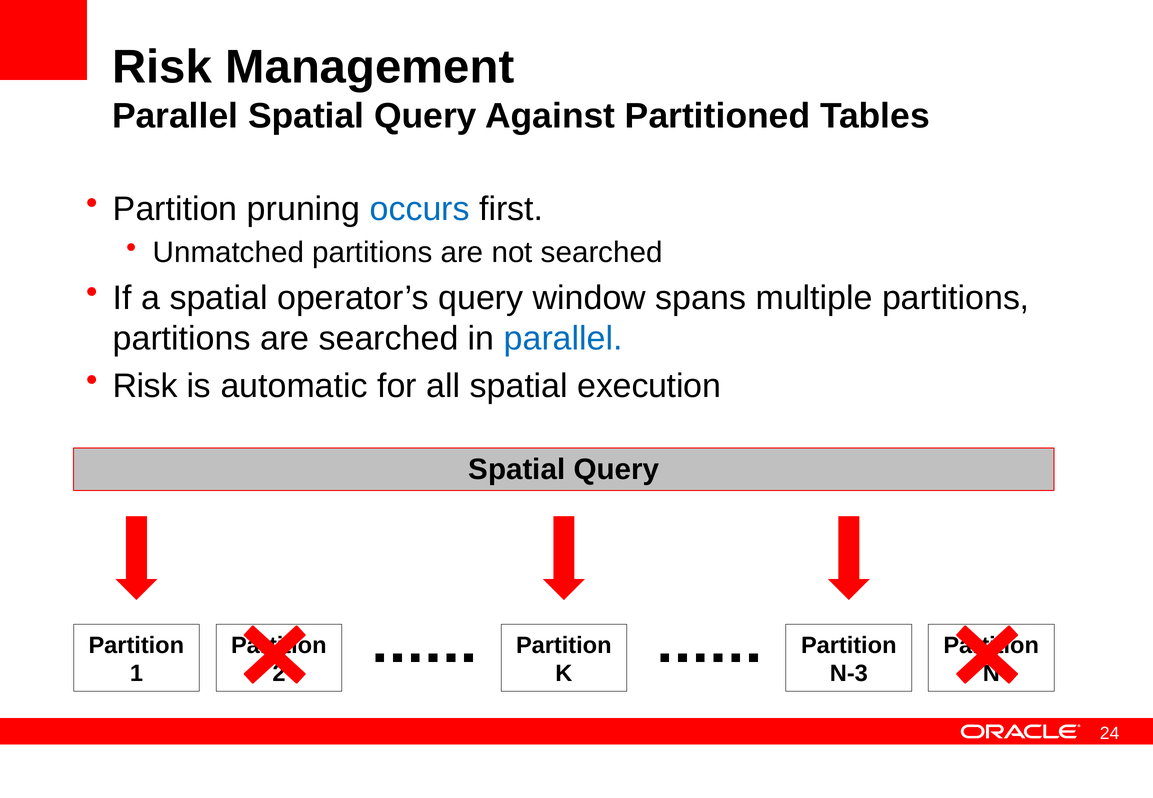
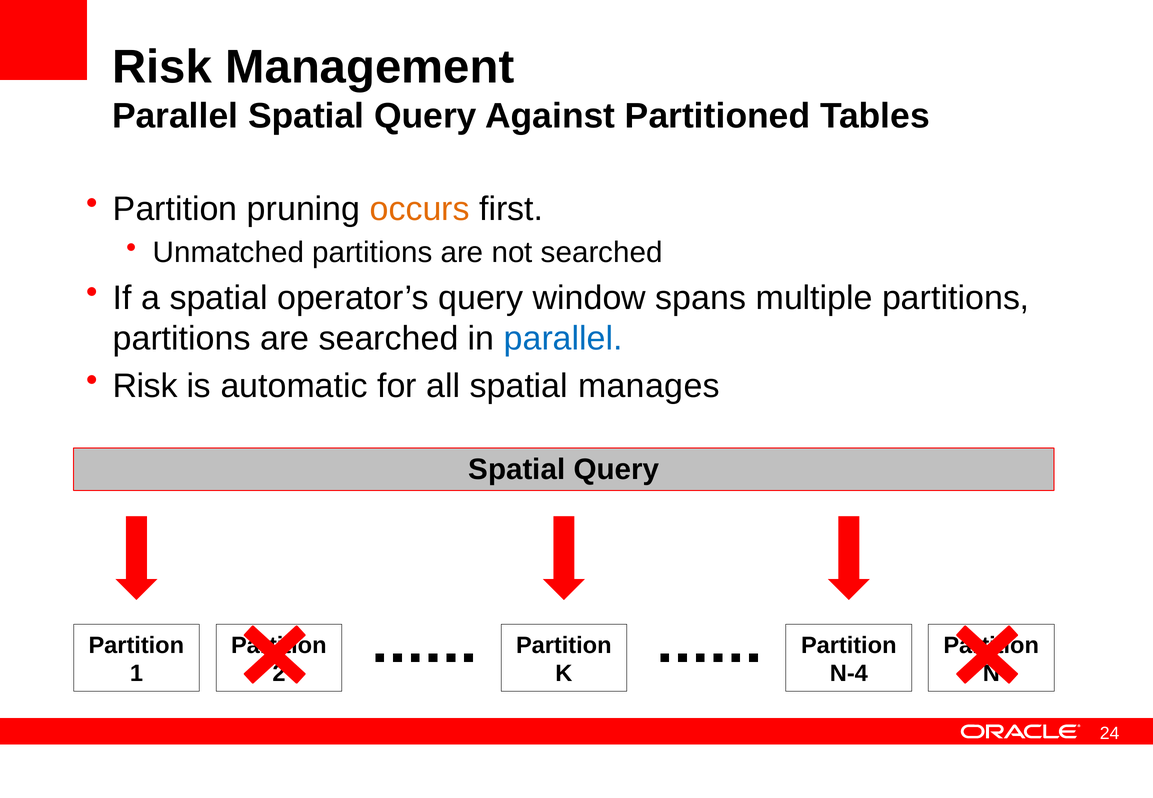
occurs colour: blue -> orange
execution: execution -> manages
N-3: N-3 -> N-4
